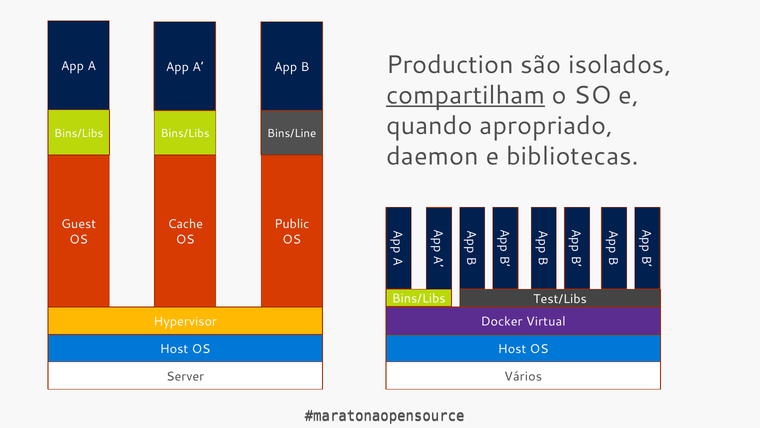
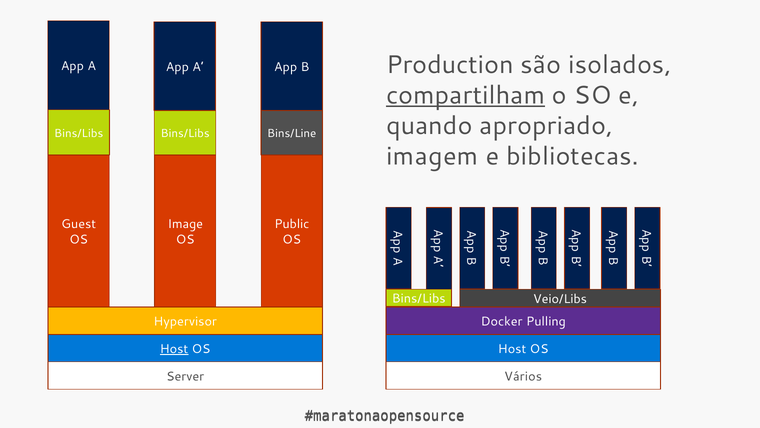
daemon: daemon -> imagem
Cache: Cache -> Image
Test/Libs: Test/Libs -> Veio/Libs
Virtual: Virtual -> Pulling
Host at (174, 349) underline: none -> present
